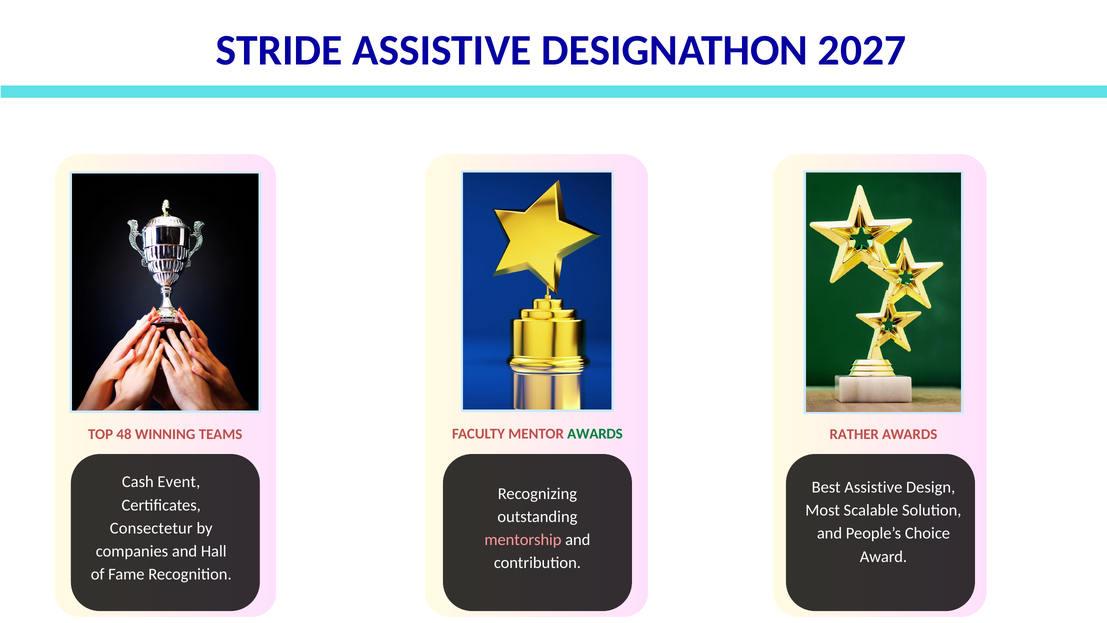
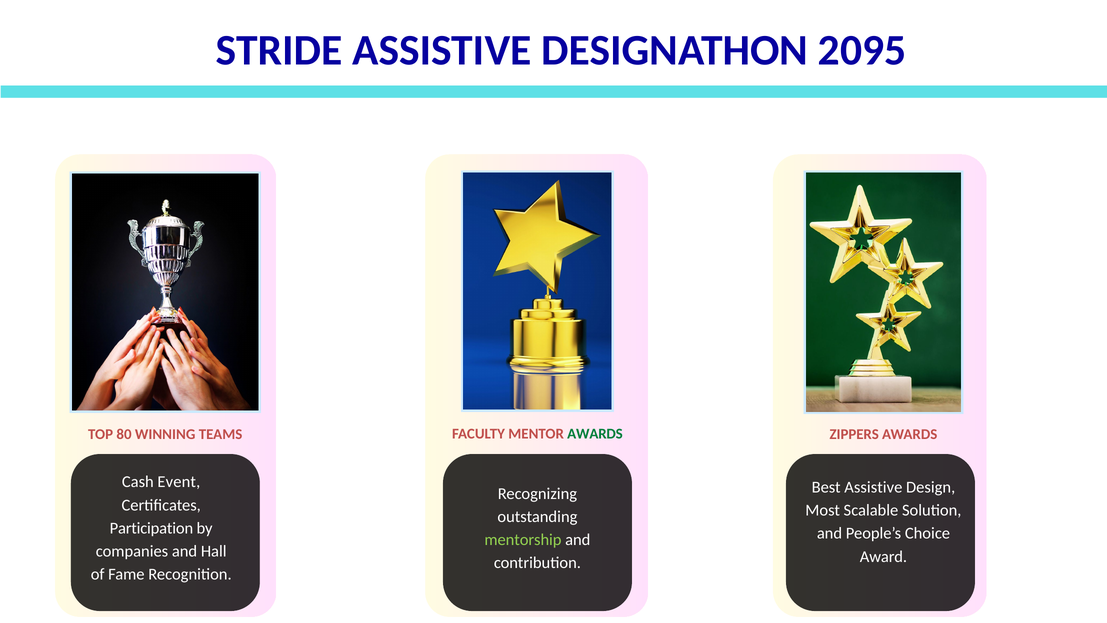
2027: 2027 -> 2095
48: 48 -> 80
RATHER: RATHER -> ZIPPERS
Consectetur: Consectetur -> Participation
mentorship colour: pink -> light green
